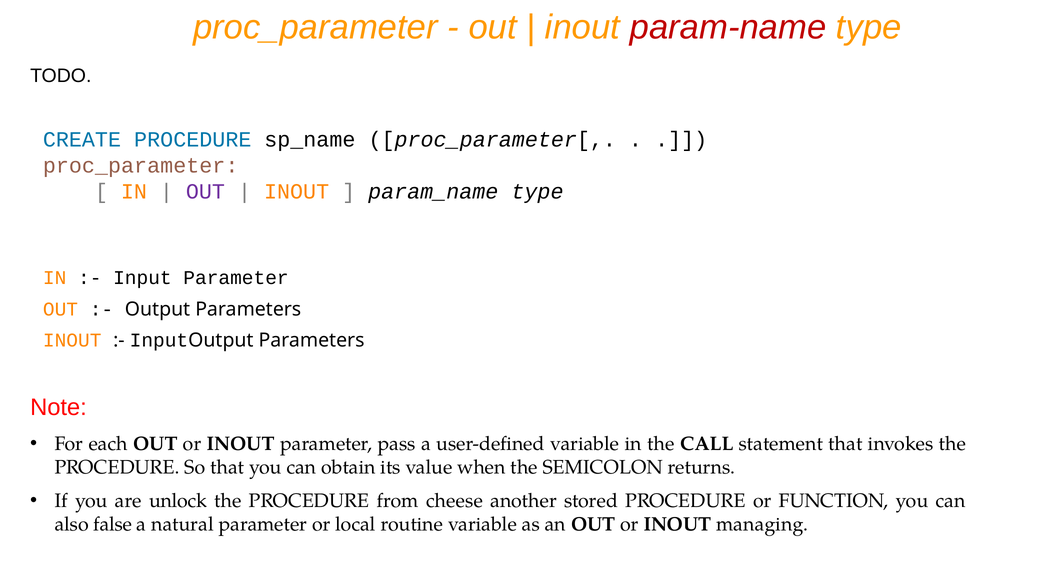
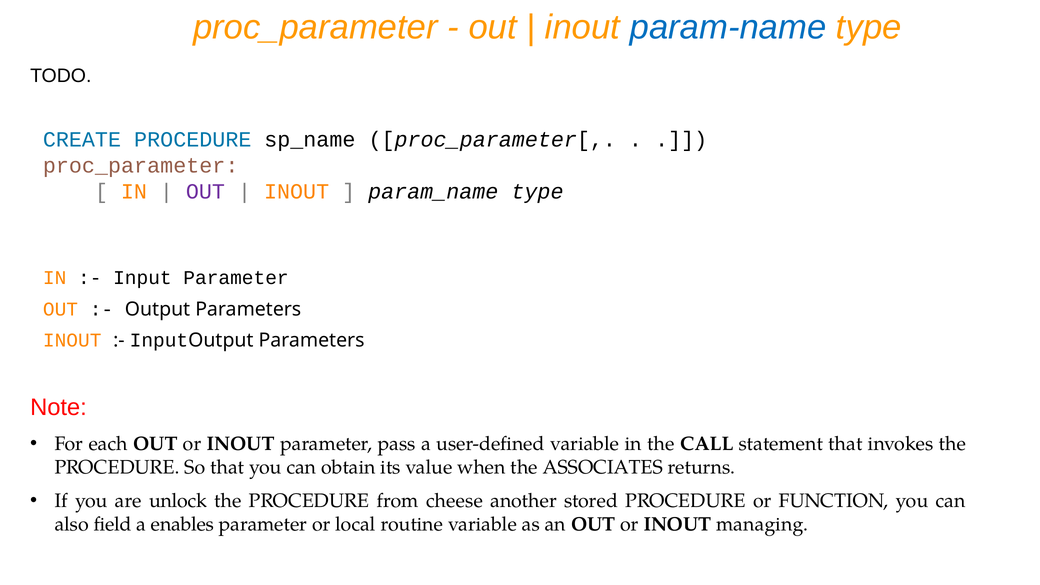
param-name colour: red -> blue
SEMICOLON: SEMICOLON -> ASSOCIATES
false: false -> field
natural: natural -> enables
